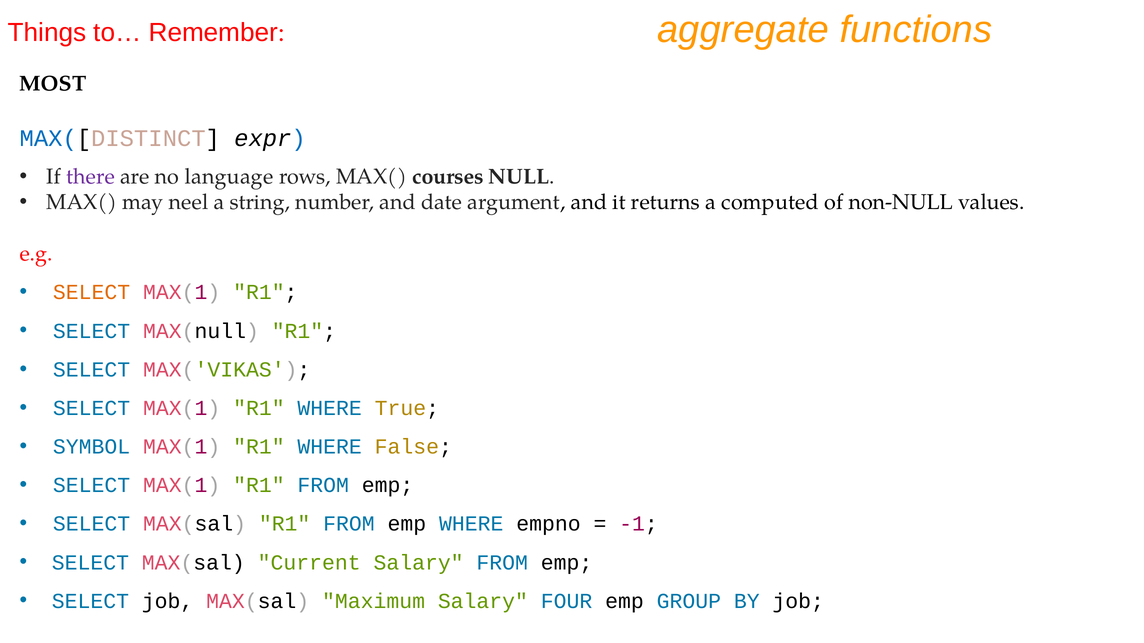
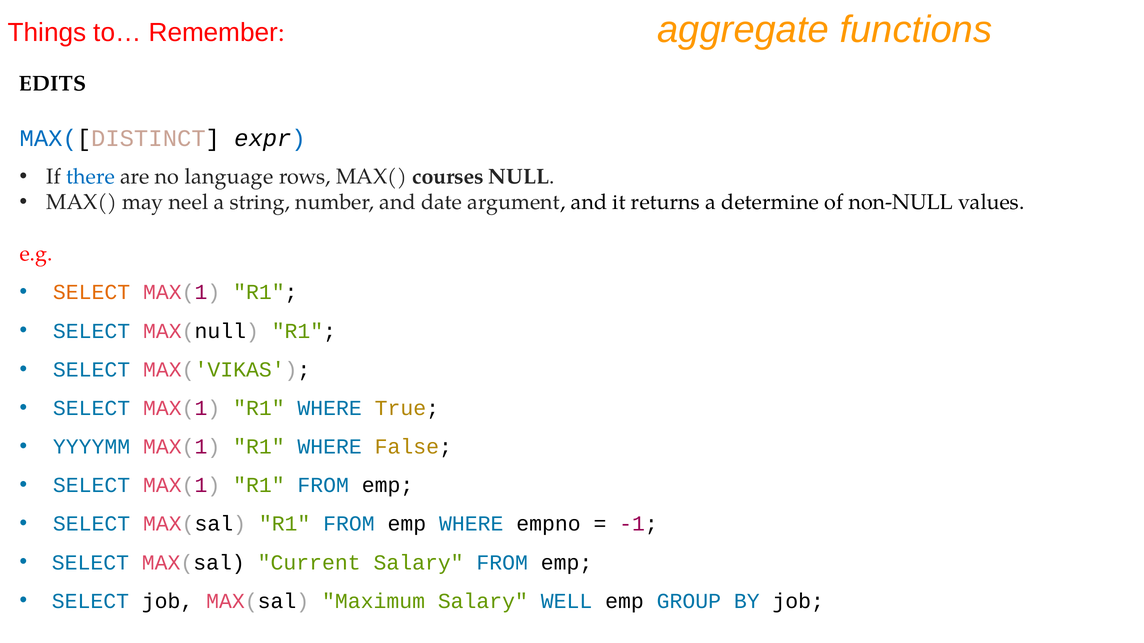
MOST: MOST -> EDITS
there colour: purple -> blue
computed: computed -> determine
SYMBOL: SYMBOL -> YYYYMM
FOUR: FOUR -> WELL
